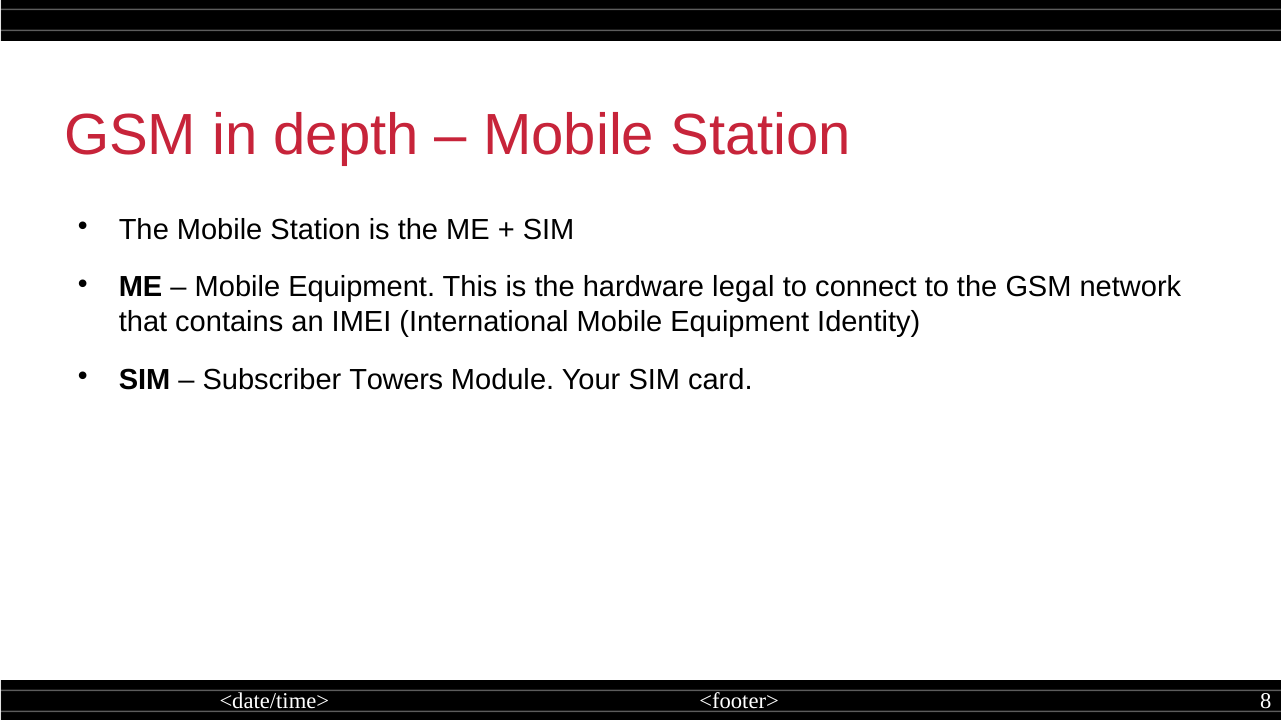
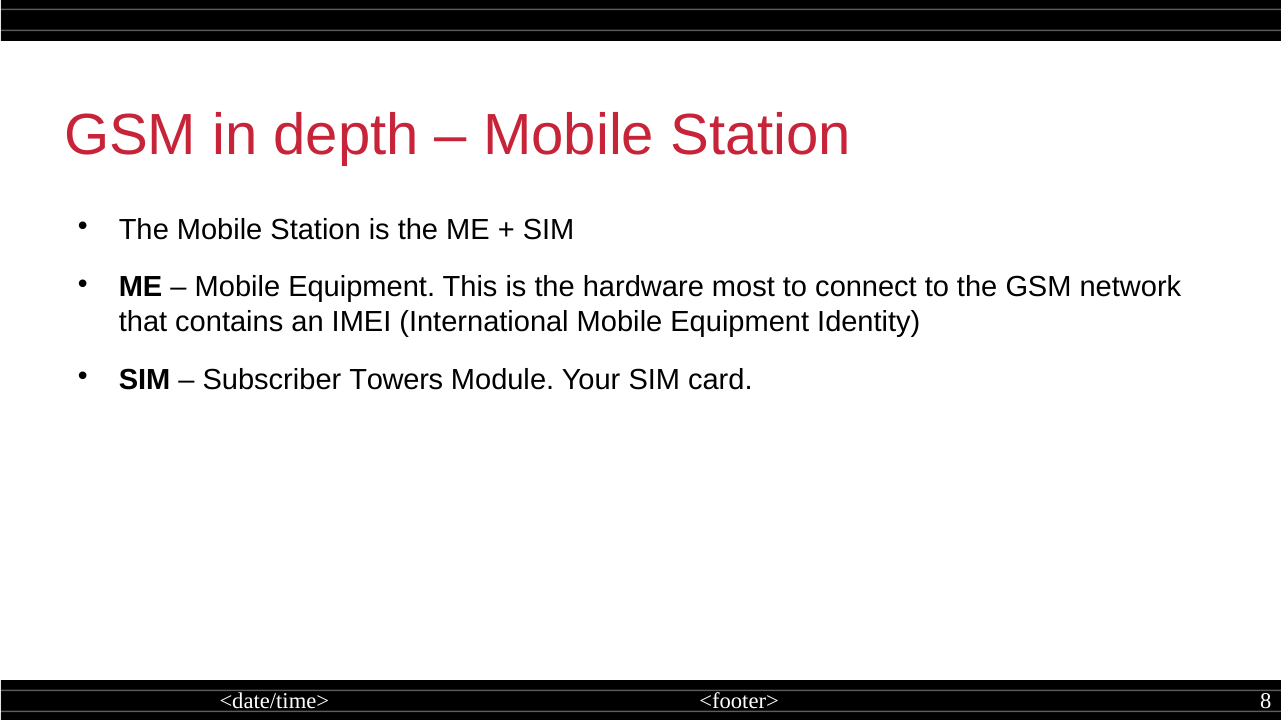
legal: legal -> most
